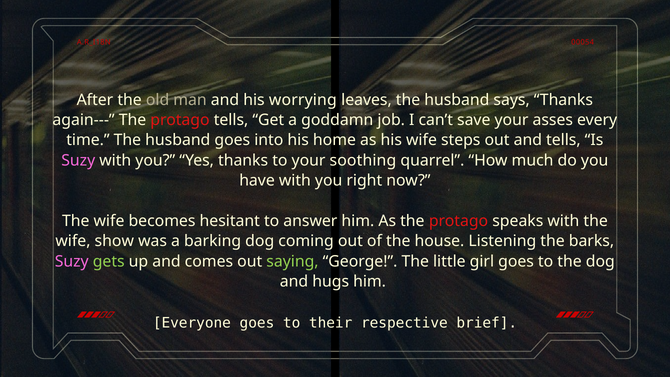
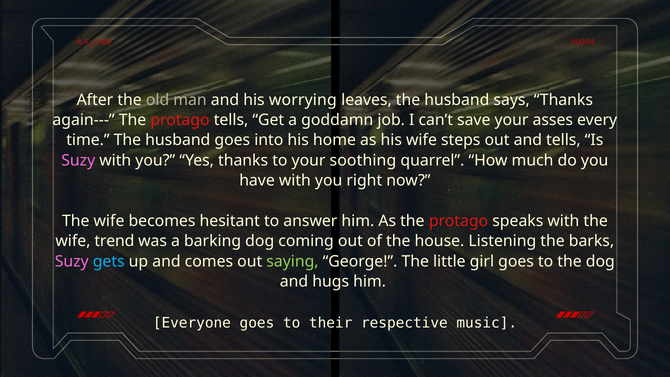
show: show -> trend
gets colour: light green -> light blue
brief: brief -> music
